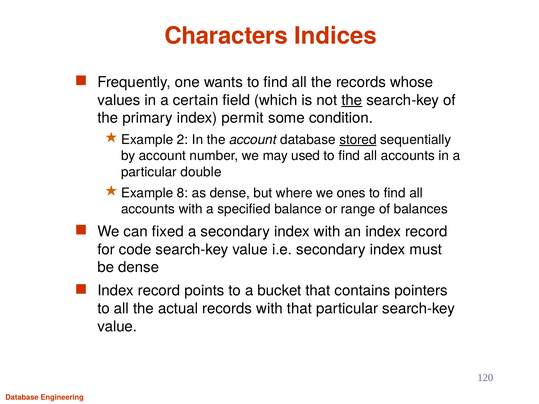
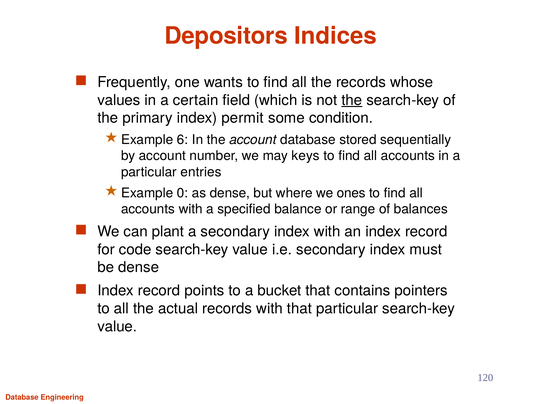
Characters: Characters -> Depositors
2: 2 -> 6
stored underline: present -> none
used: used -> keys
double: double -> entries
8: 8 -> 0
fixed: fixed -> plant
